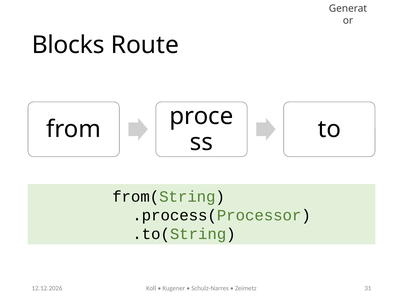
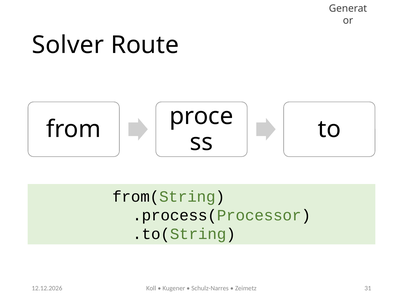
Blocks: Blocks -> Solver
